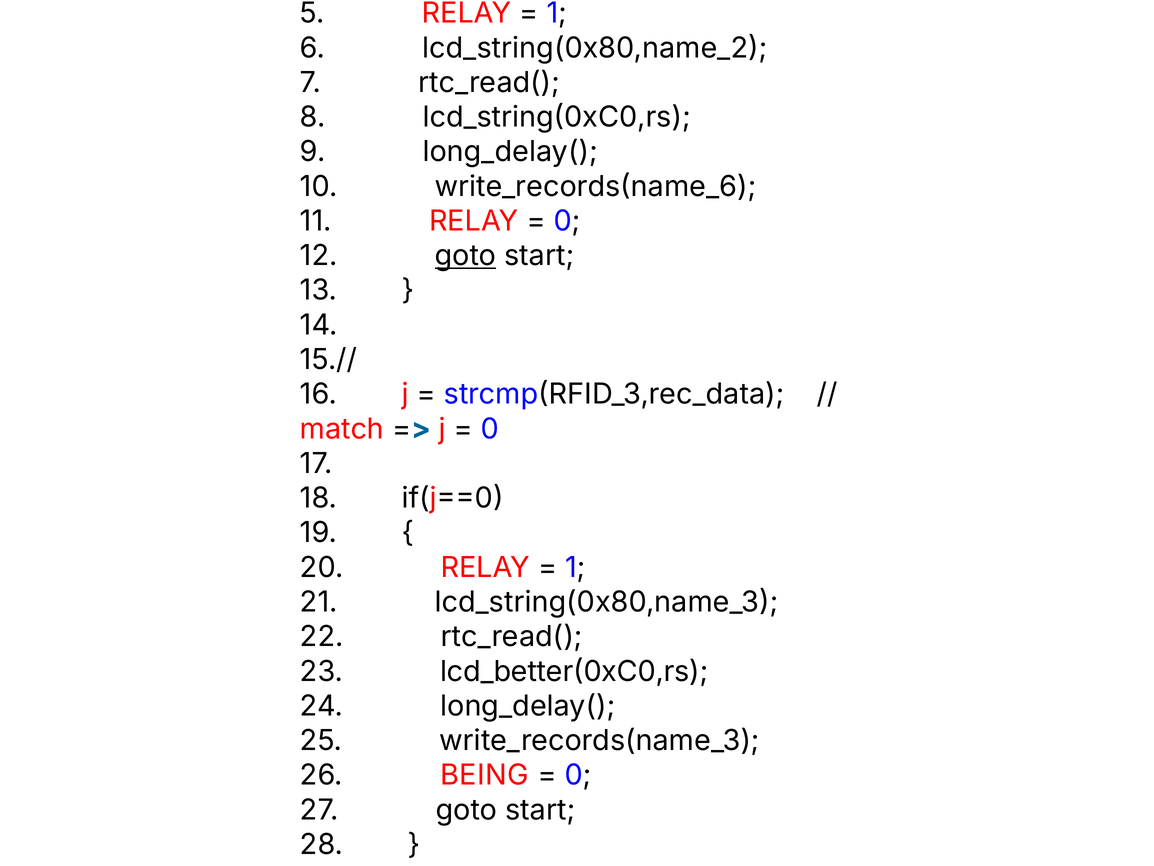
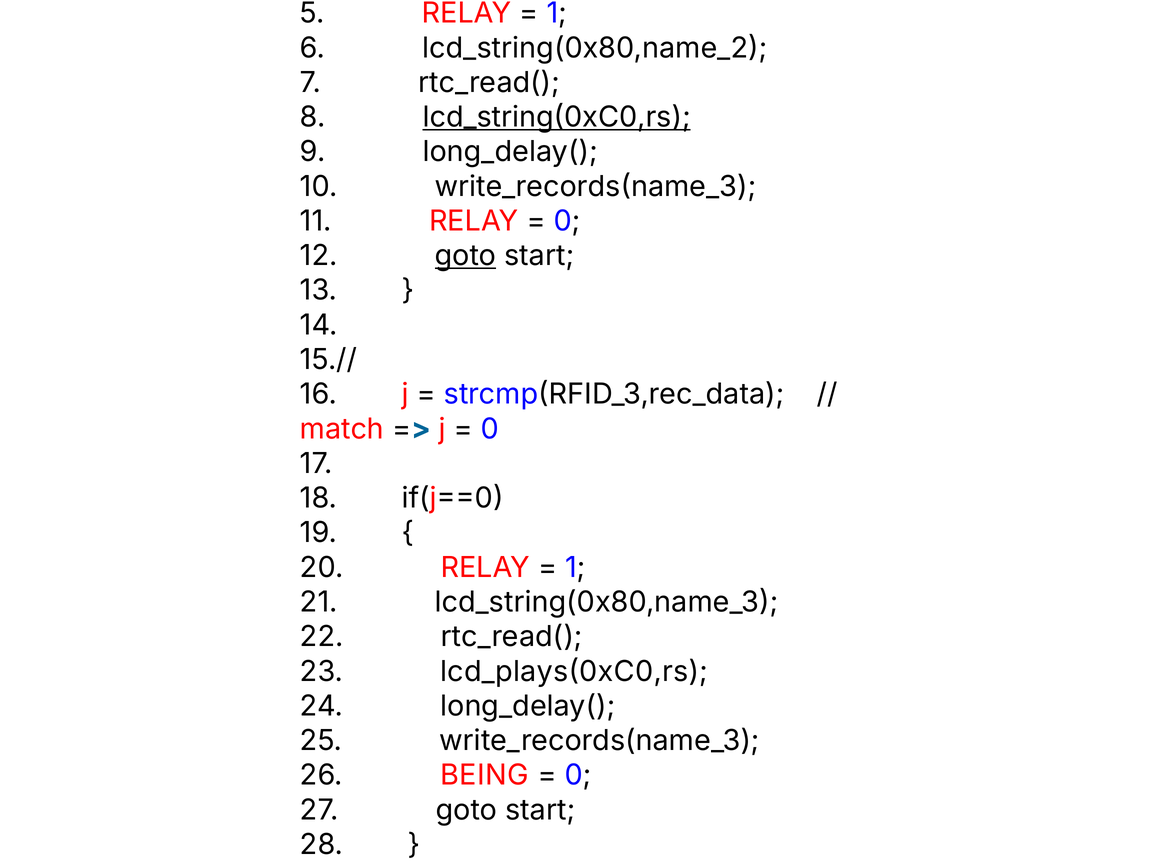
lcd_string(0xC0,rs underline: none -> present
write_records(name_6 at (596, 186): write_records(name_6 -> write_records(name_3
lcd_better(0xC0,rs: lcd_better(0xC0,rs -> lcd_plays(0xC0,rs
